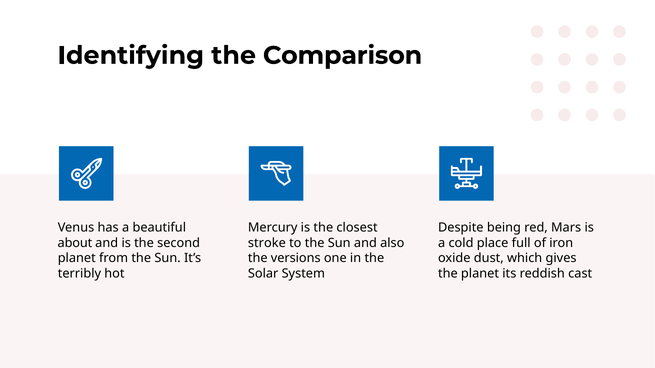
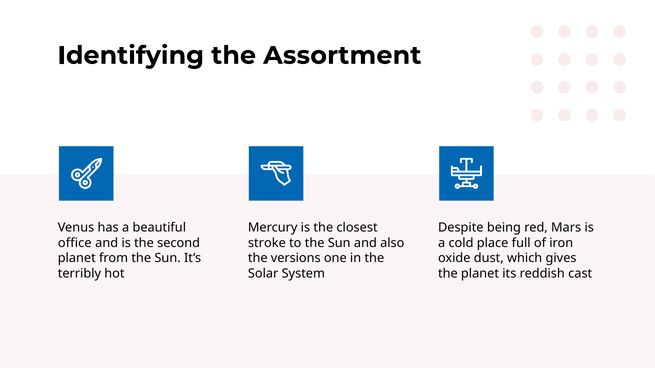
Comparison: Comparison -> Assortment
about: about -> office
